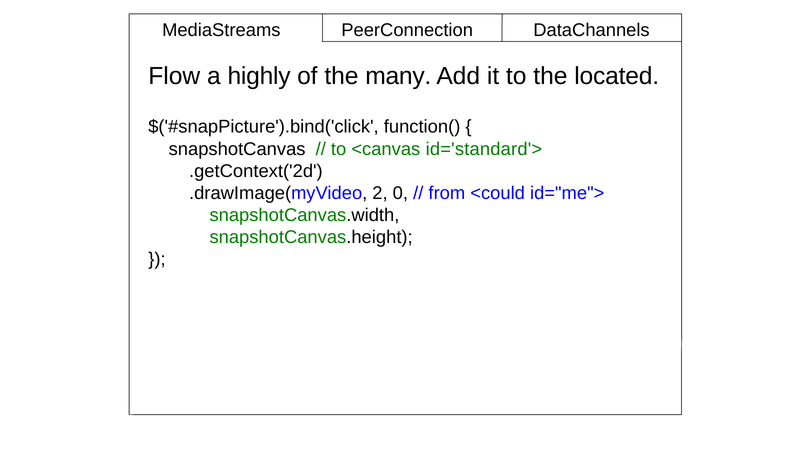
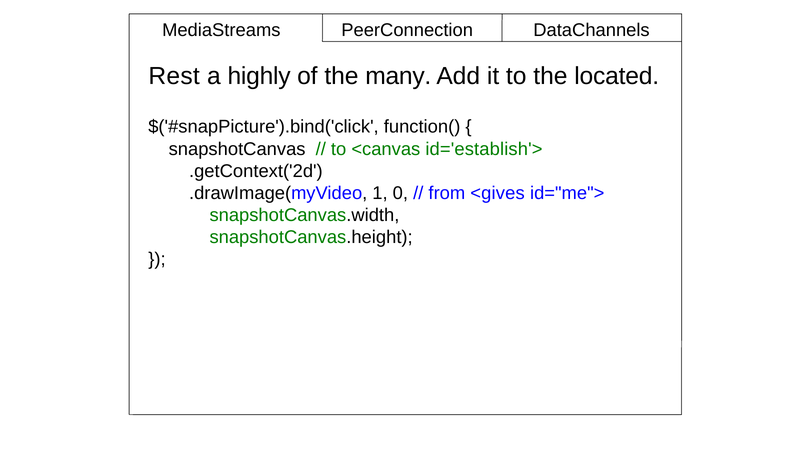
Flow: Flow -> Rest
id='standard'>: id='standard'> -> id='establish'>
2: 2 -> 1
<could: <could -> <gives
